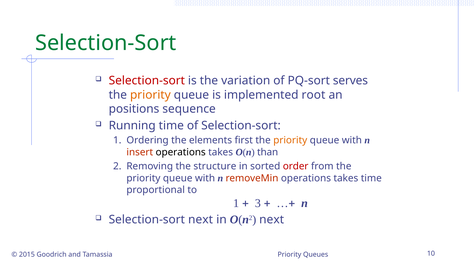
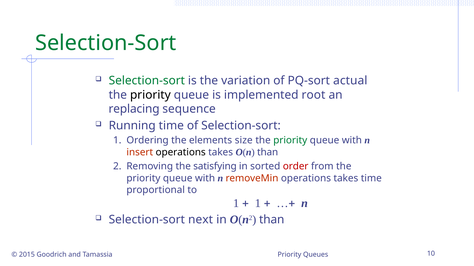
Selection-sort at (147, 81) colour: red -> green
serves: serves -> actual
priority at (150, 95) colour: orange -> black
positions: positions -> replacing
first: first -> size
priority at (290, 141) colour: orange -> green
structure: structure -> satisfying
3 at (258, 204): 3 -> 1
O(n2 next: next -> than
